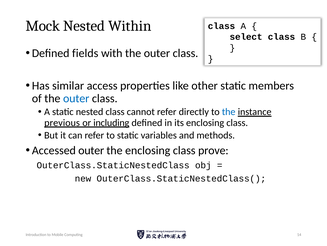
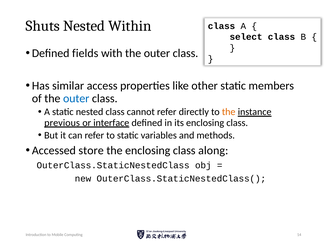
Mock: Mock -> Shuts
the at (229, 112) colour: blue -> orange
including: including -> interface
Accessed outer: outer -> store
prove: prove -> along
